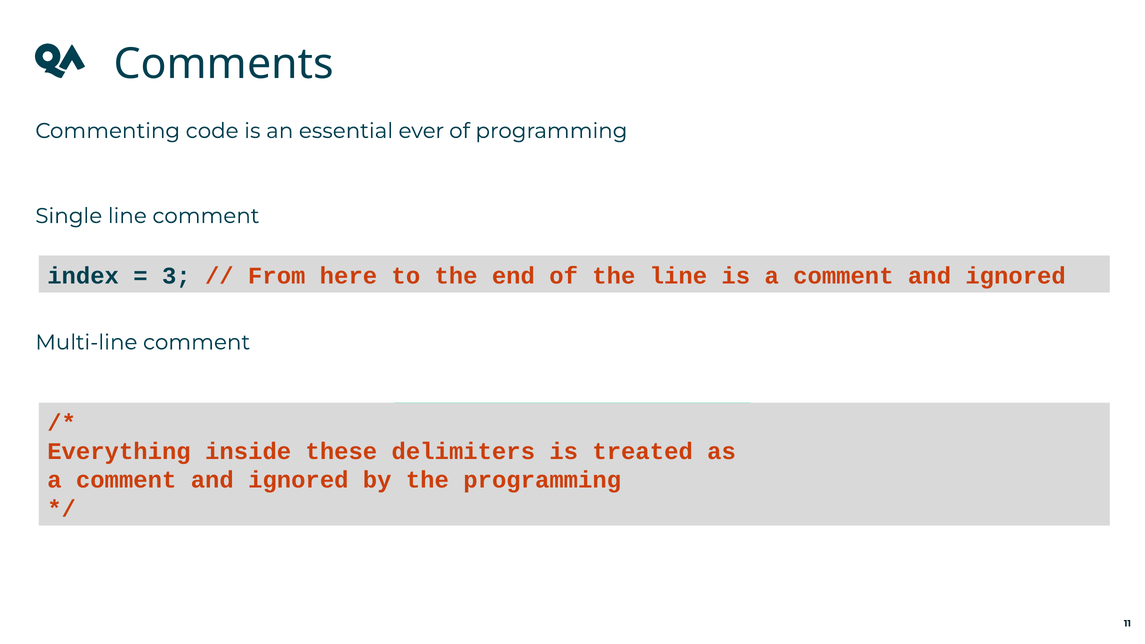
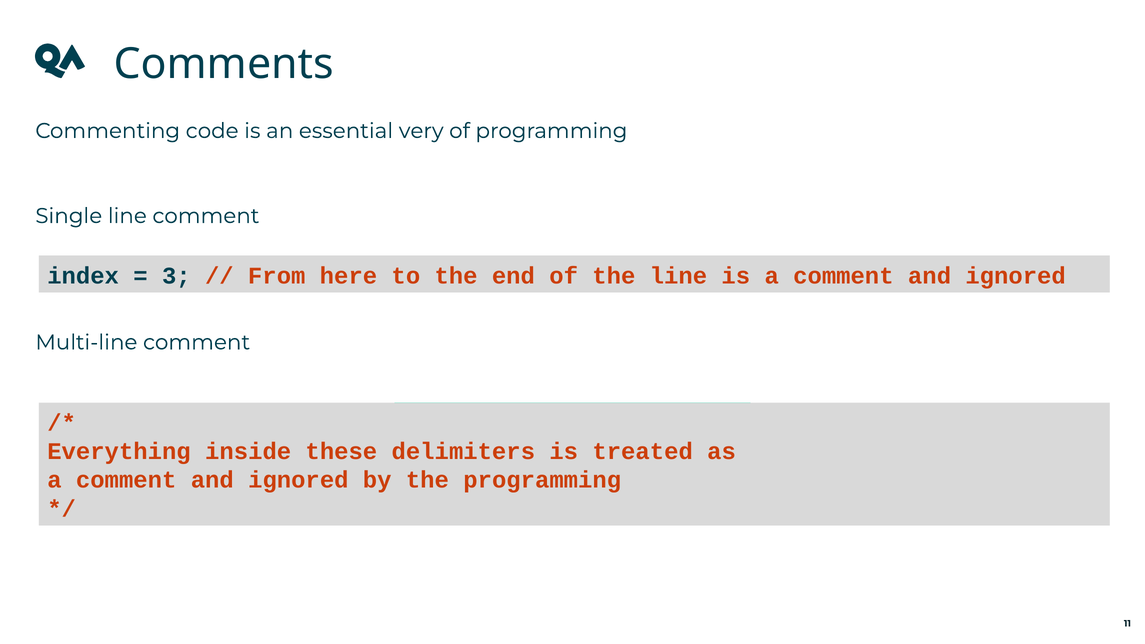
ever: ever -> very
